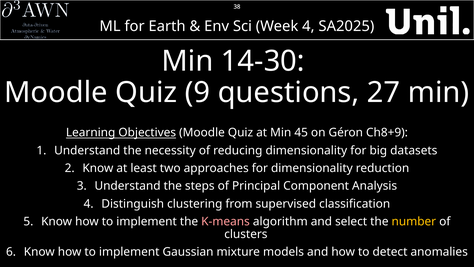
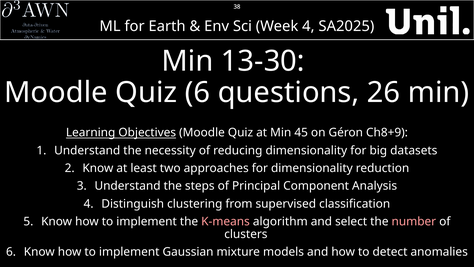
14-30: 14-30 -> 13-30
Quiz 9: 9 -> 6
27: 27 -> 26
number colour: yellow -> pink
